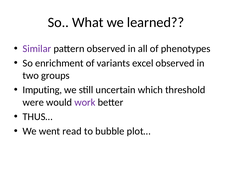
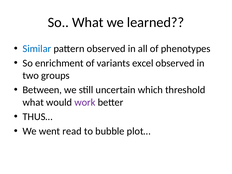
Similar colour: purple -> blue
Imputing: Imputing -> Between
were at (33, 102): were -> what
